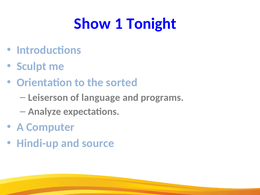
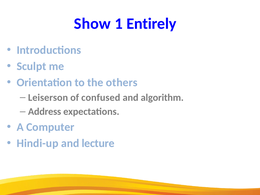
Tonight: Tonight -> Entirely
sorted: sorted -> others
language: language -> confused
programs: programs -> algorithm
Analyze: Analyze -> Address
source: source -> lecture
